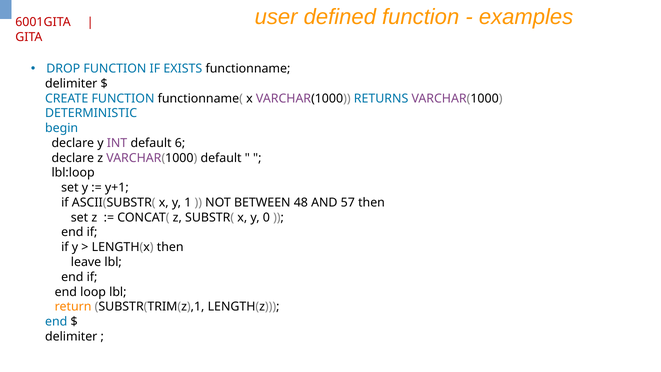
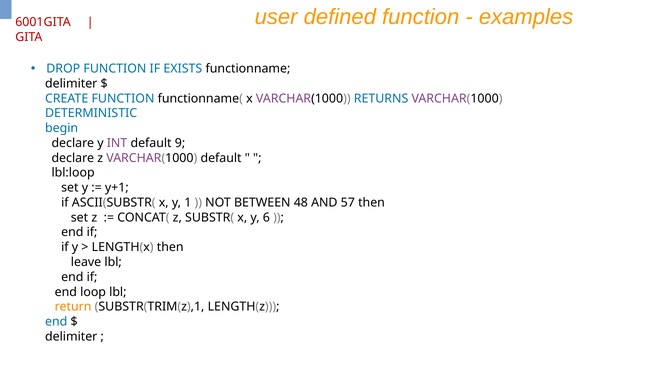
6: 6 -> 9
0: 0 -> 6
